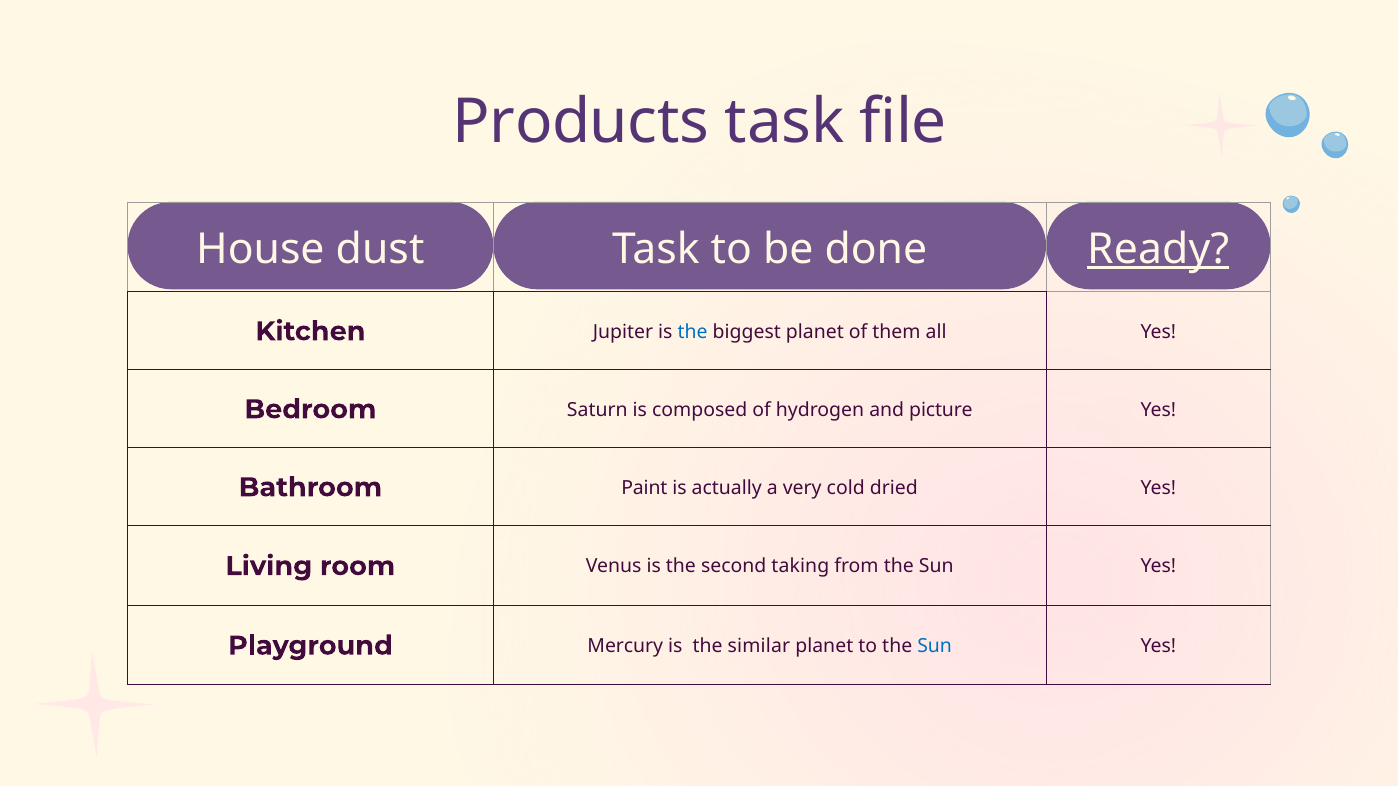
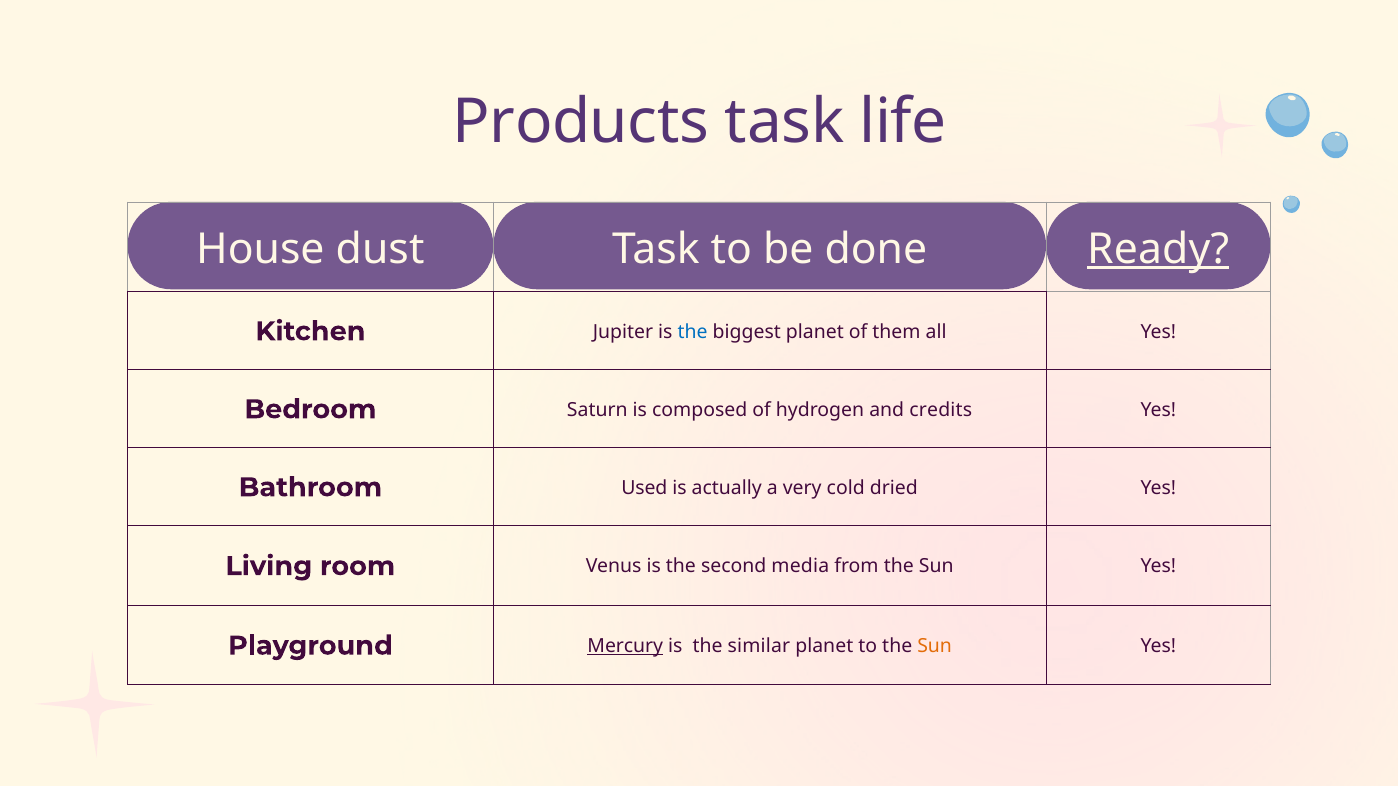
file: file -> life
picture: picture -> credits
Paint: Paint -> Used
taking: taking -> media
Mercury underline: none -> present
Sun at (935, 646) colour: blue -> orange
